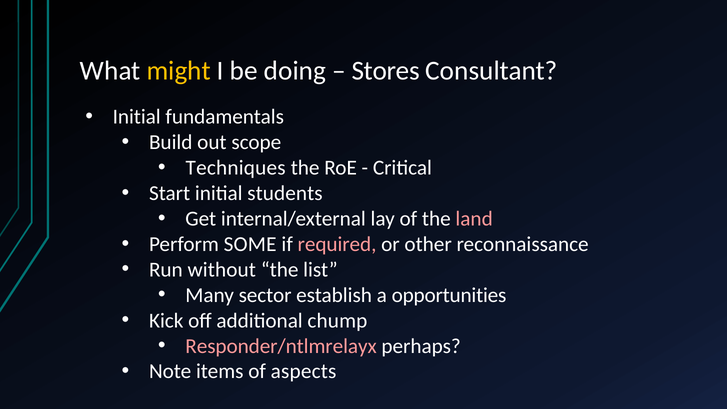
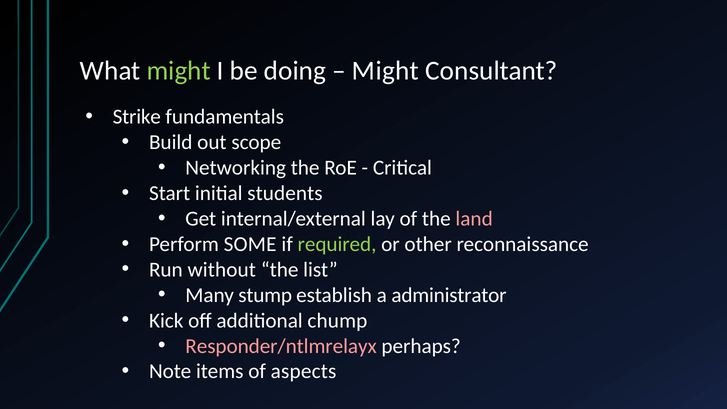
might at (179, 71) colour: yellow -> light green
Stores at (386, 71): Stores -> Might
Initial at (137, 117): Initial -> Strike
Techniques: Techniques -> Networking
required colour: pink -> light green
sector: sector -> stump
opportunities: opportunities -> administrator
